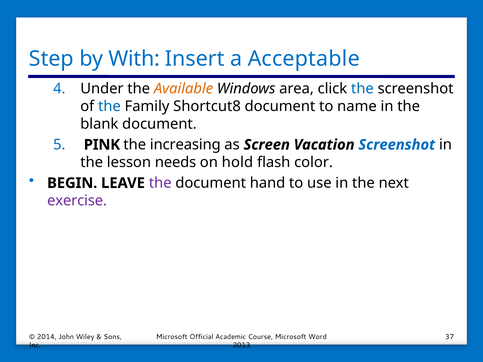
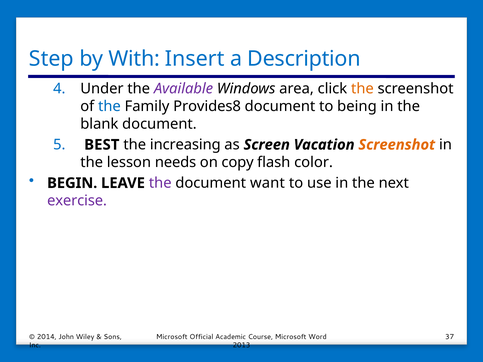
Acceptable: Acceptable -> Description
Available colour: orange -> purple
the at (362, 89) colour: blue -> orange
Shortcut8: Shortcut8 -> Provides8
name: name -> being
PINK: PINK -> BEST
Screenshot at (397, 145) colour: blue -> orange
hold: hold -> copy
hand: hand -> want
